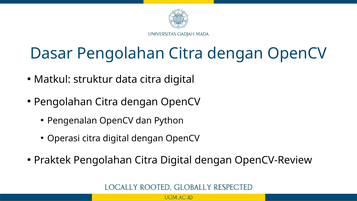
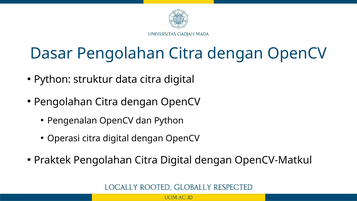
Matkul at (52, 79): Matkul -> Python
OpenCV-Review: OpenCV-Review -> OpenCV-Matkul
